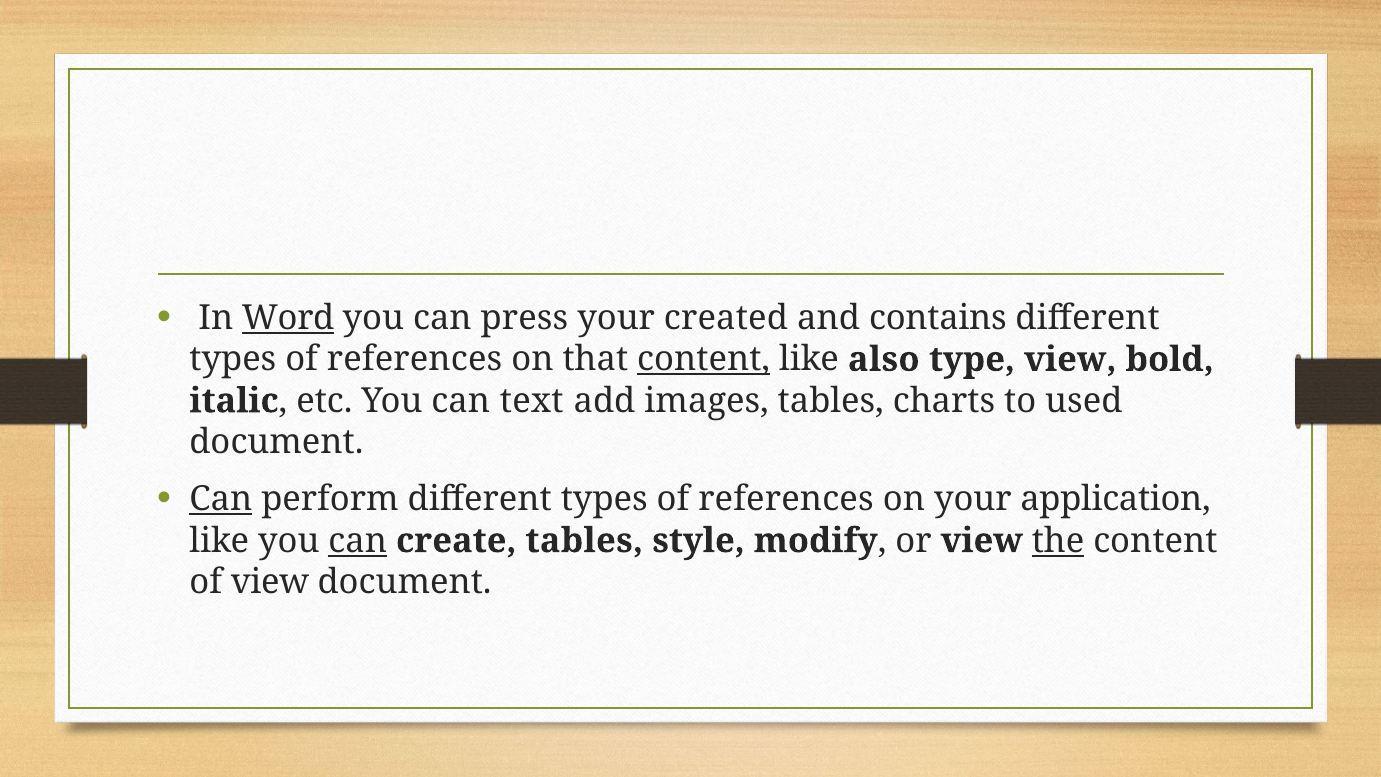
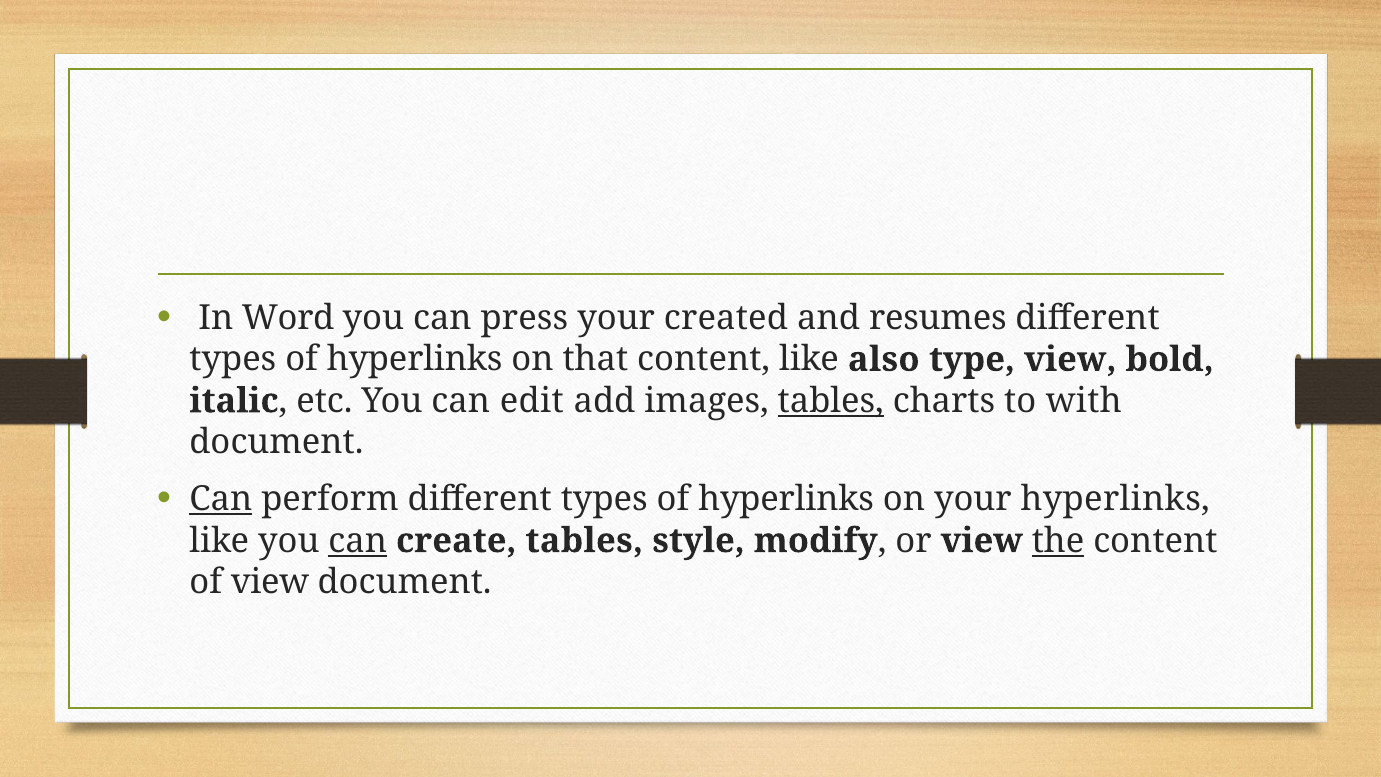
Word underline: present -> none
contains: contains -> resumes
references at (415, 359): references -> hyperlinks
content at (704, 359) underline: present -> none
text: text -> edit
tables at (831, 401) underline: none -> present
used: used -> with
references at (786, 499): references -> hyperlinks
your application: application -> hyperlinks
